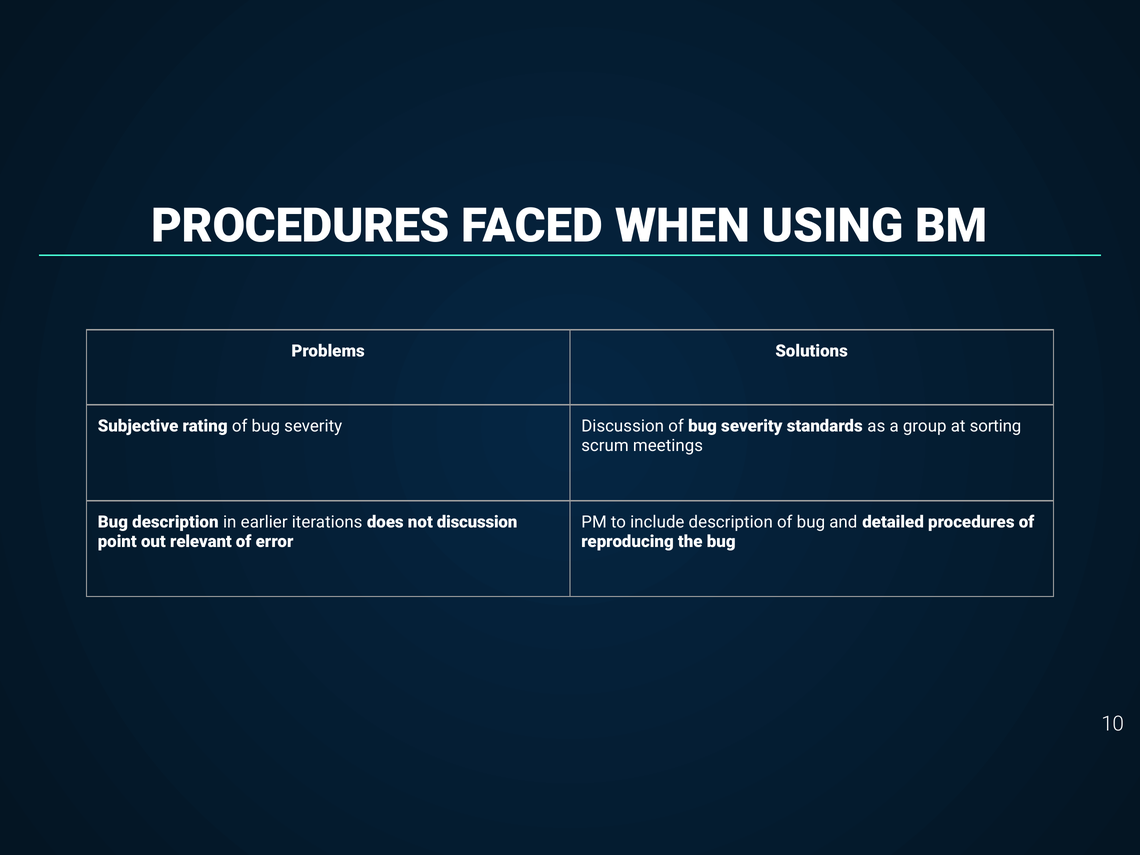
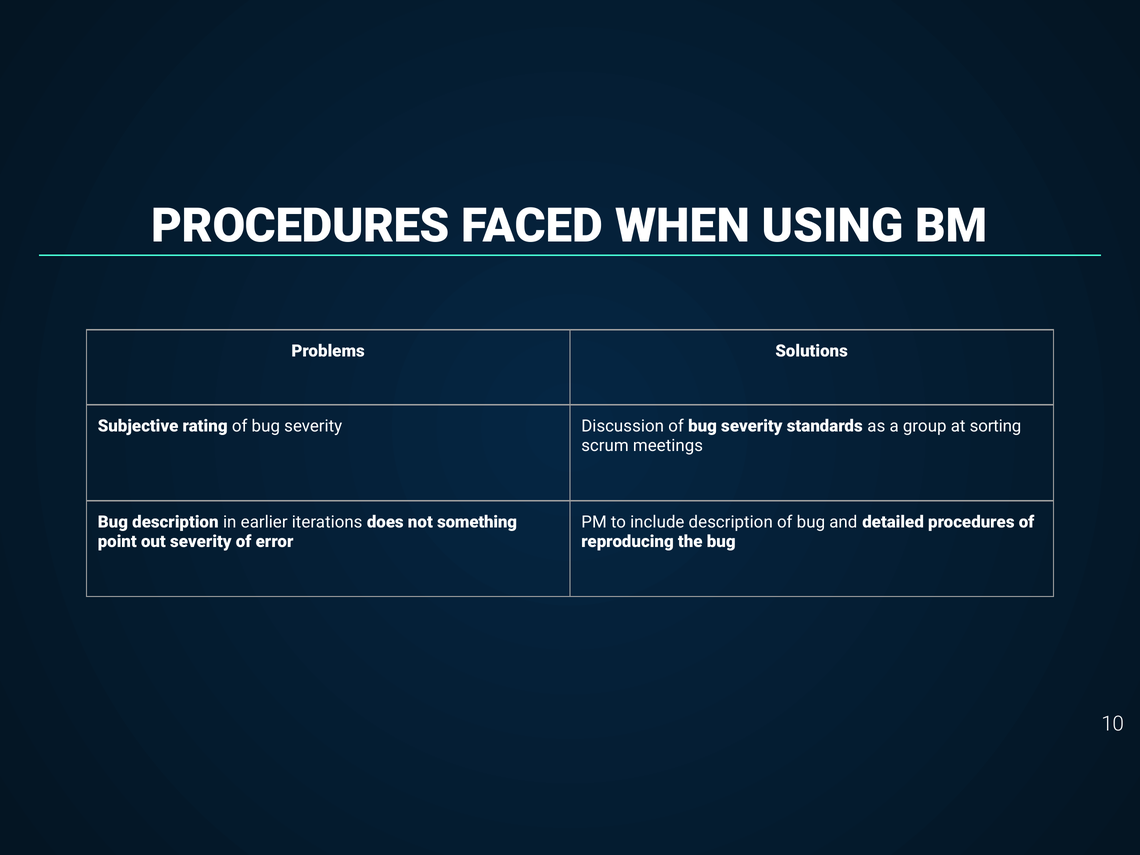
not discussion: discussion -> something
out relevant: relevant -> severity
